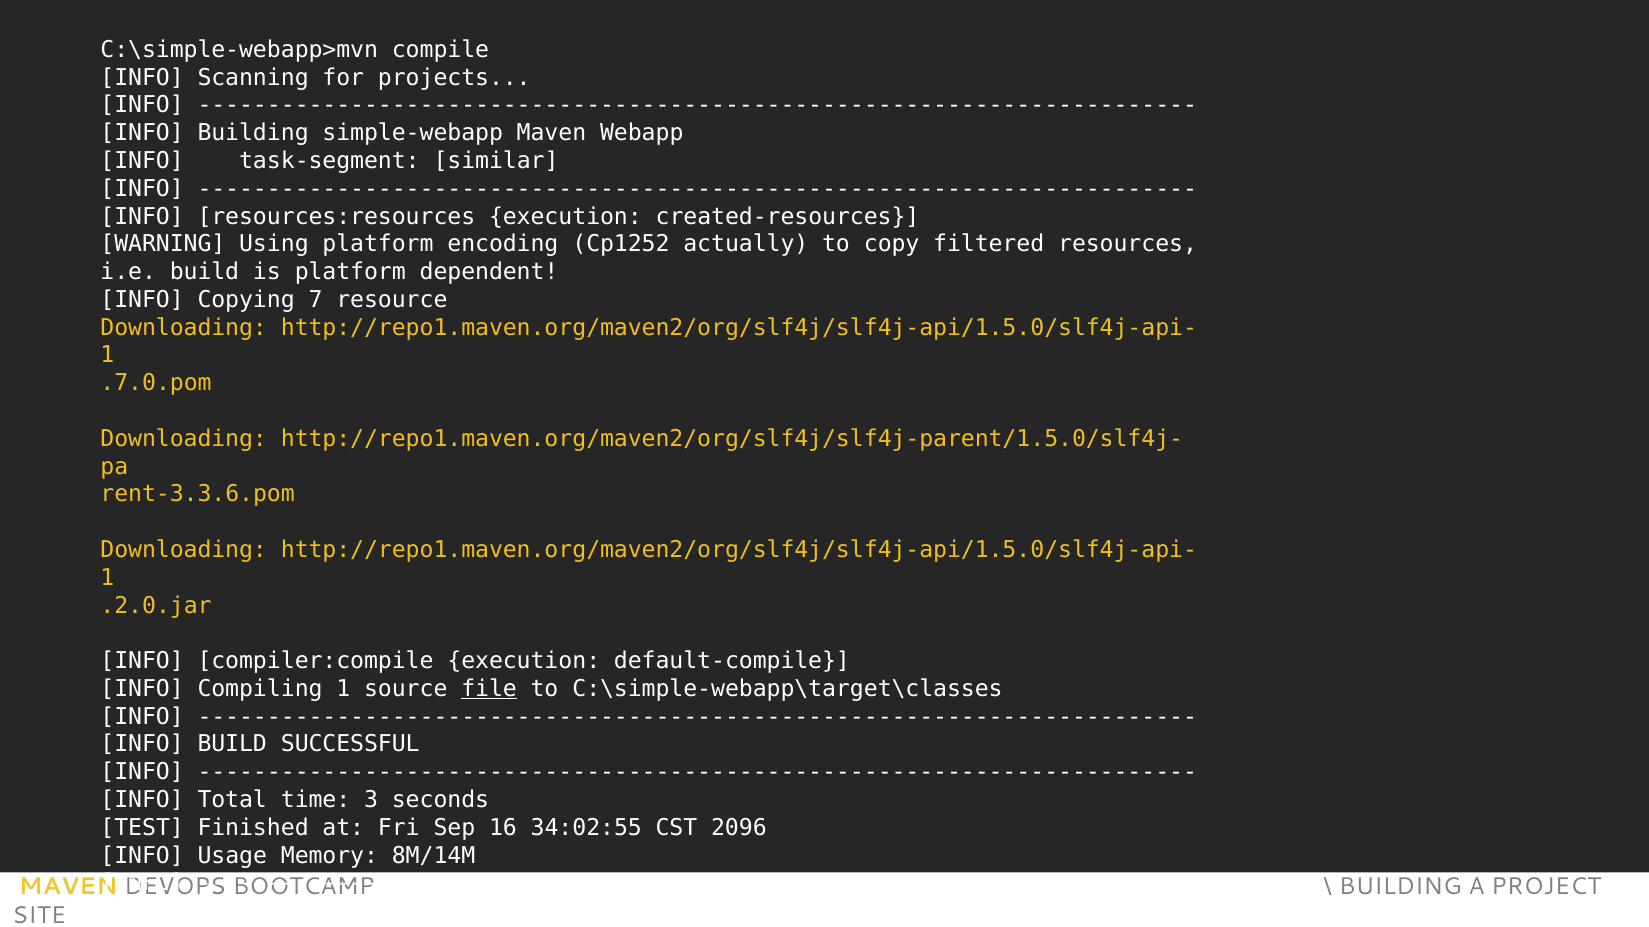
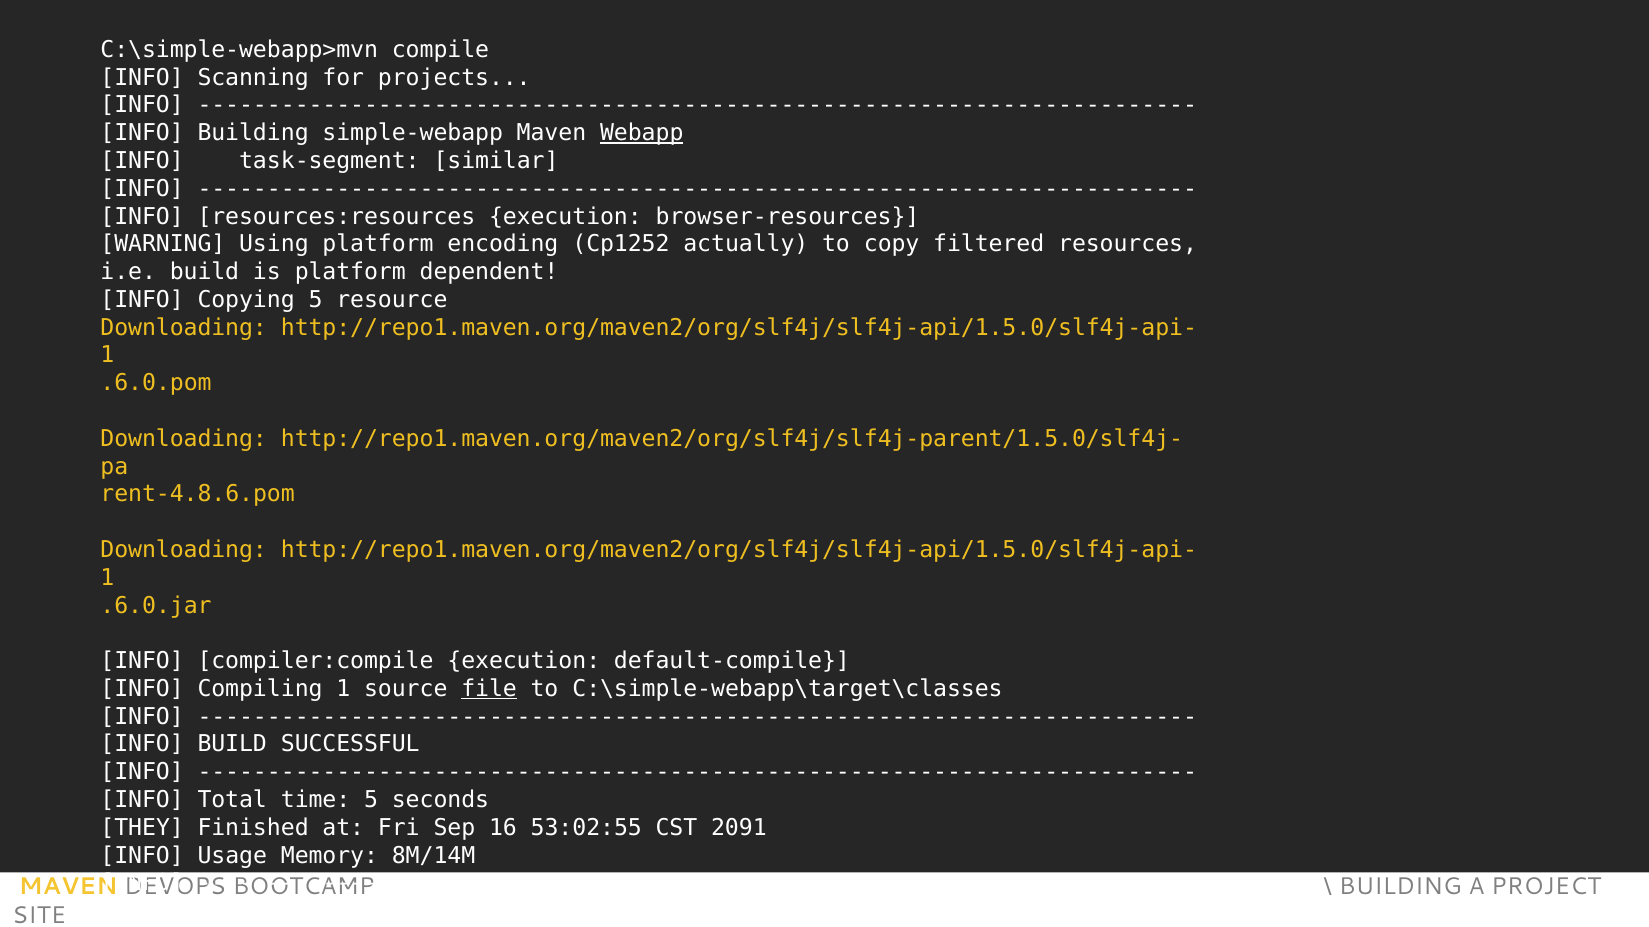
Webapp underline: none -> present
created-resources: created-resources -> browser-resources
Copying 7: 7 -> 5
.7.0.pom: .7.0.pom -> .6.0.pom
rent-3.3.6.pom: rent-3.3.6.pom -> rent-4.8.6.pom
.2.0.jar: .2.0.jar -> .6.0.jar
time 3: 3 -> 5
TEST: TEST -> THEY
34:02:55: 34:02:55 -> 53:02:55
2096: 2096 -> 2091
